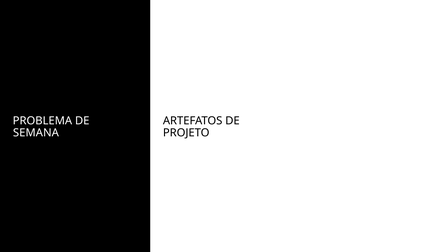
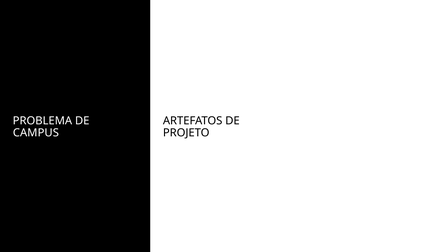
SEMANA: SEMANA -> CAMPUS
